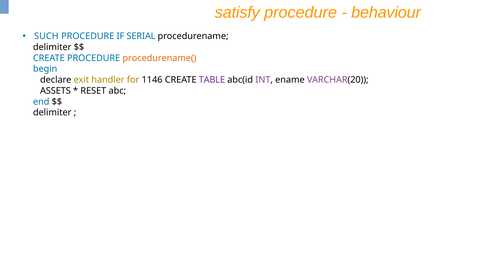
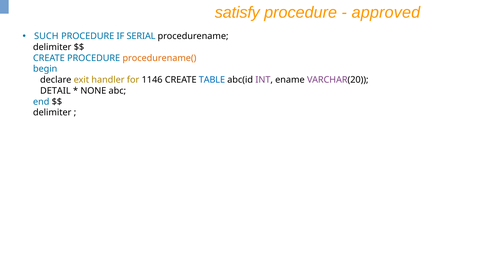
behaviour: behaviour -> approved
TABLE colour: purple -> blue
ASSETS: ASSETS -> DETAIL
RESET: RESET -> NONE
